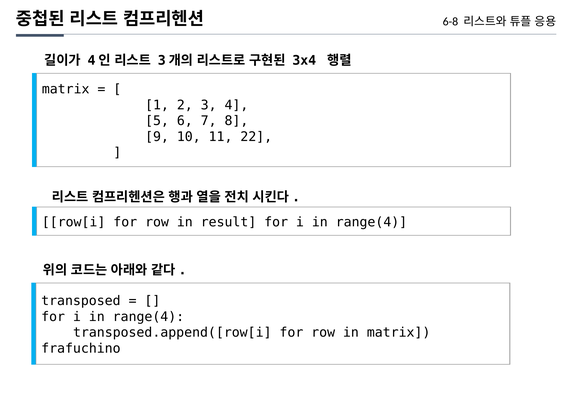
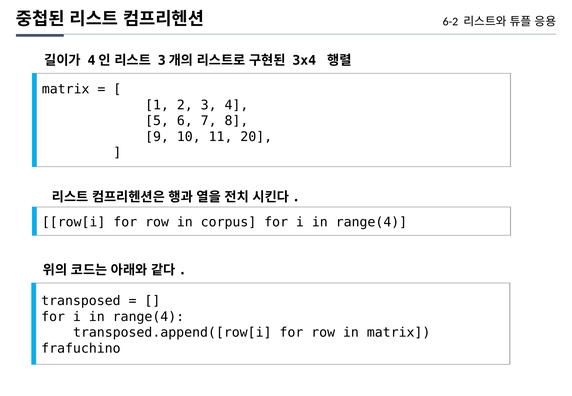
6-8: 6-8 -> 6-2
22: 22 -> 20
result: result -> corpus
